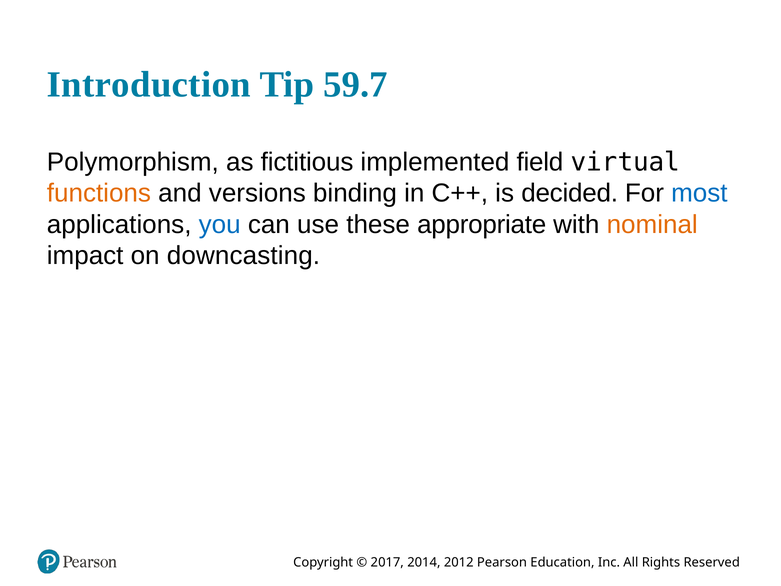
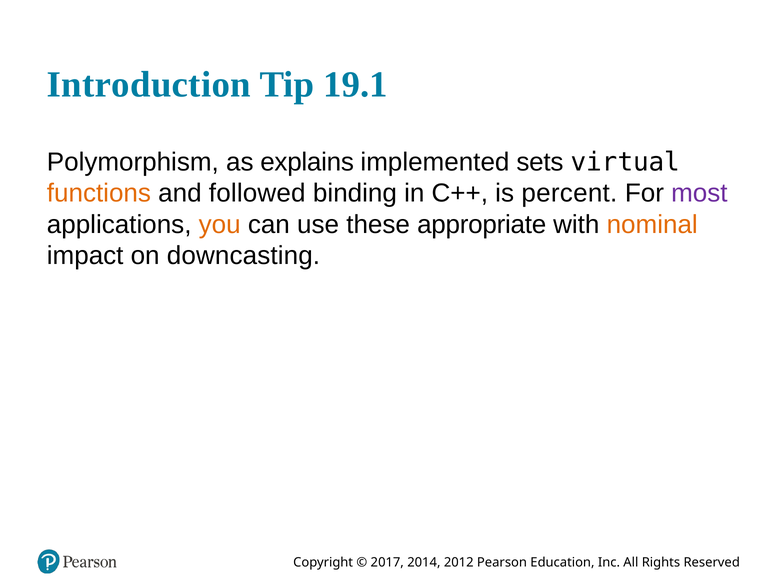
59.7: 59.7 -> 19.1
fictitious: fictitious -> explains
field: field -> sets
versions: versions -> followed
decided: decided -> percent
most colour: blue -> purple
you colour: blue -> orange
